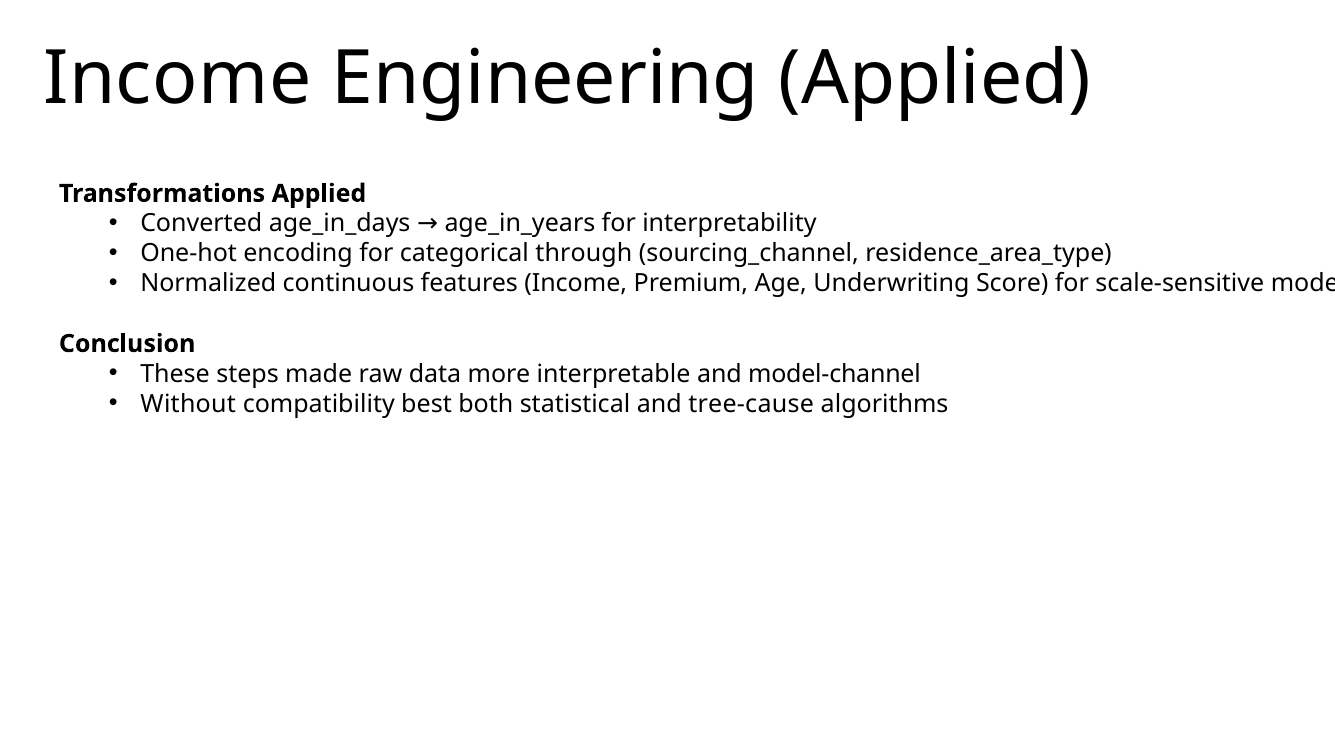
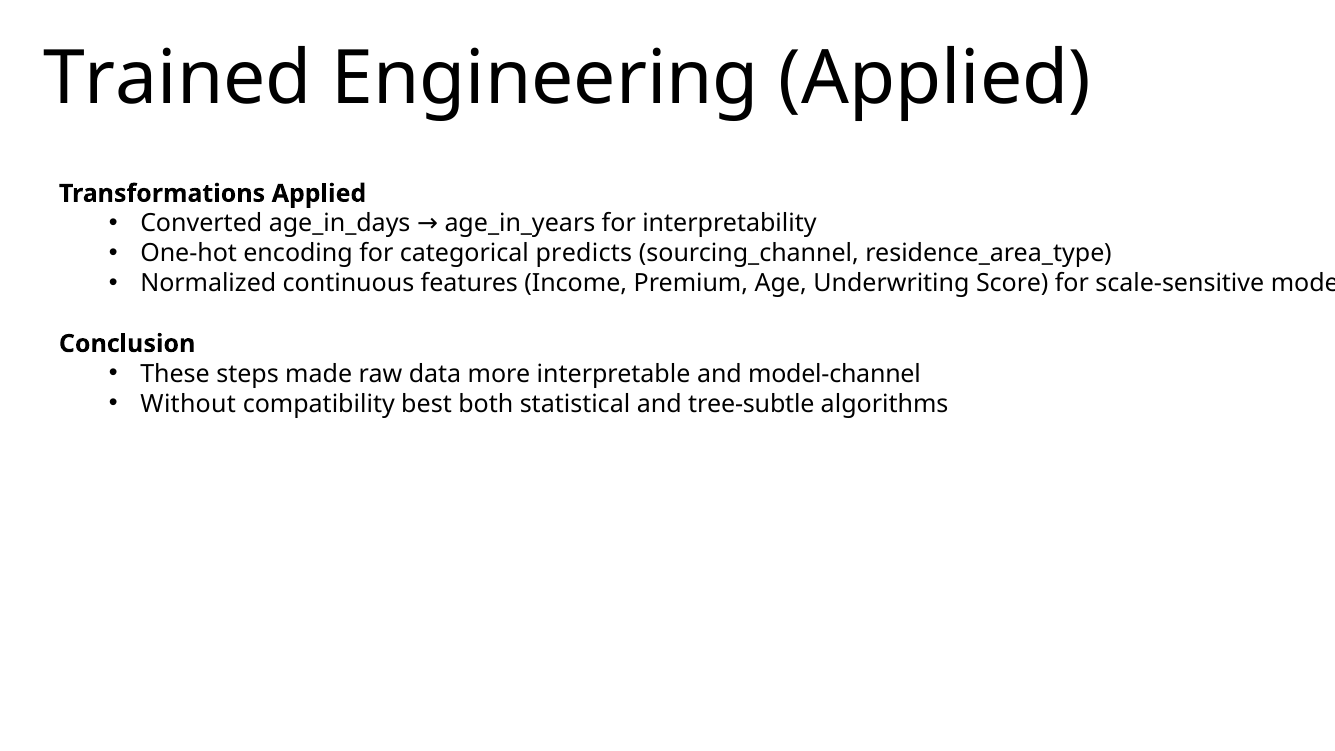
Income at (177, 78): Income -> Trained
through: through -> predicts
tree-cause: tree-cause -> tree-subtle
